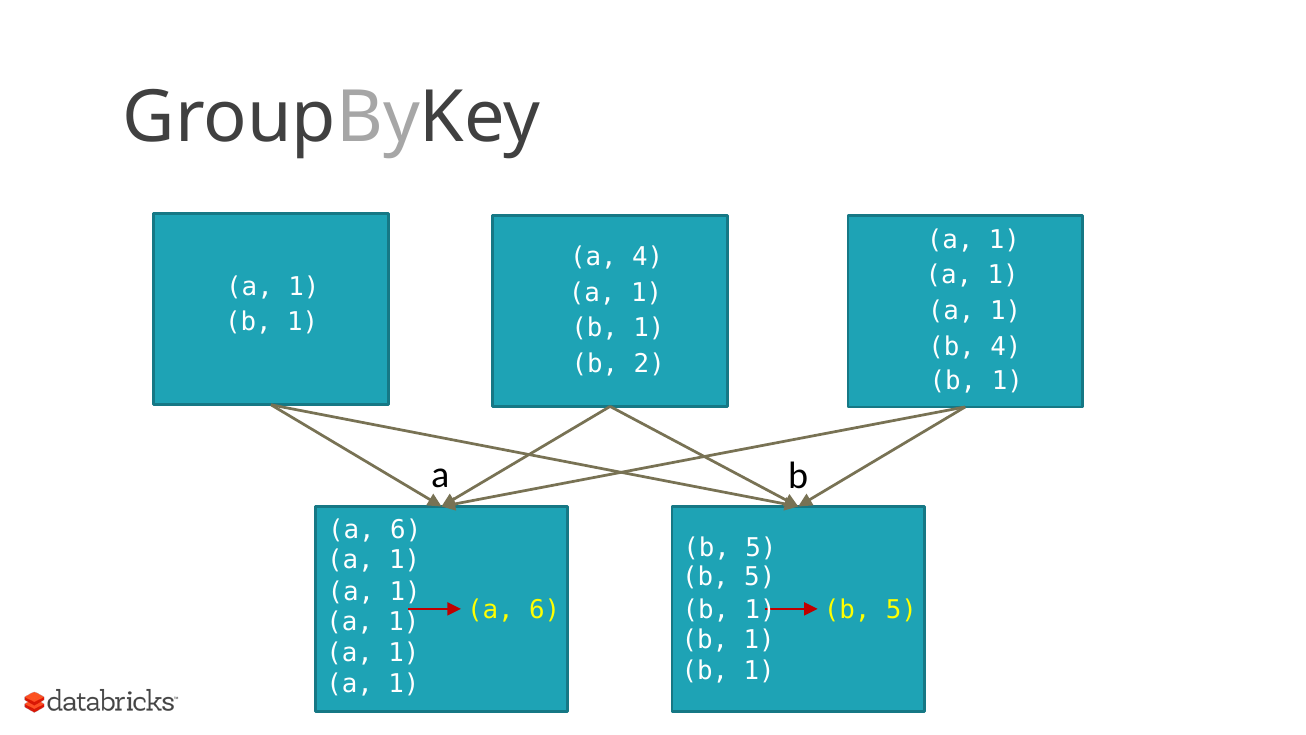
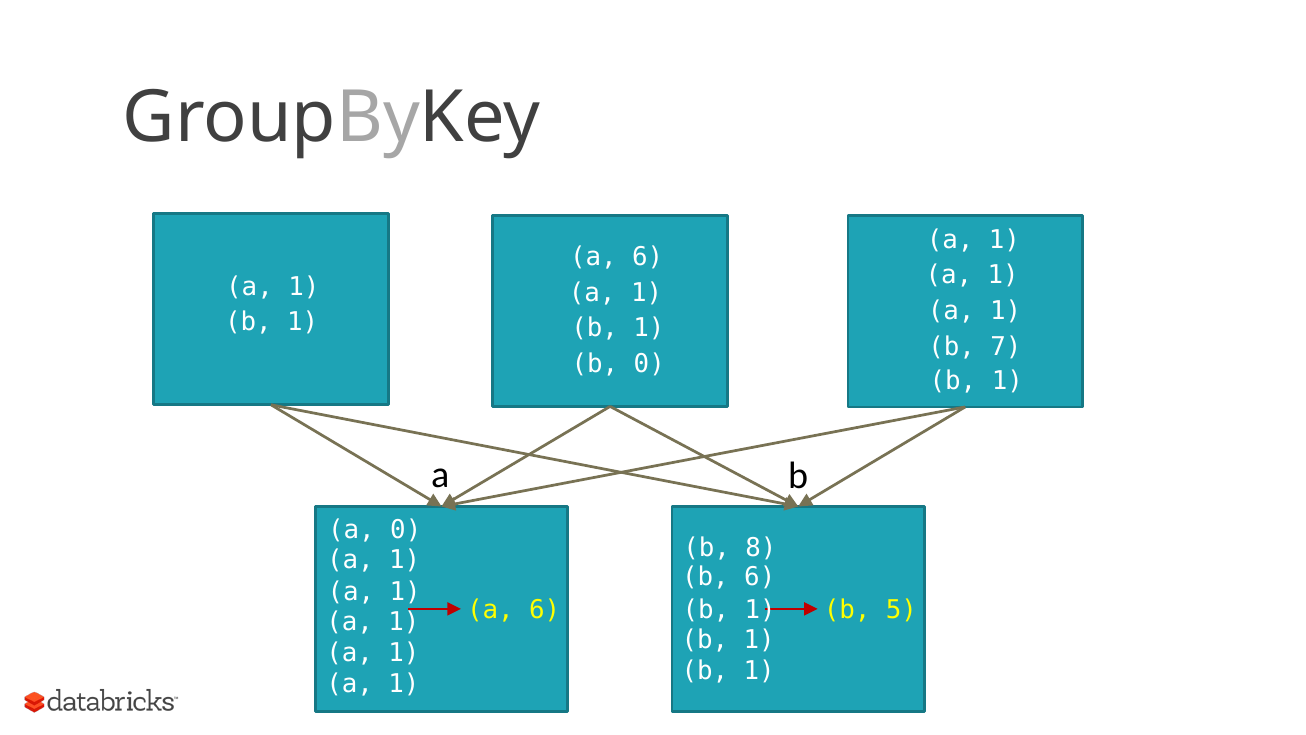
4 at (648, 257): 4 -> 6
b 4: 4 -> 7
b 2: 2 -> 0
6 at (406, 530): 6 -> 0
5 at (761, 548): 5 -> 8
5 at (760, 577): 5 -> 6
